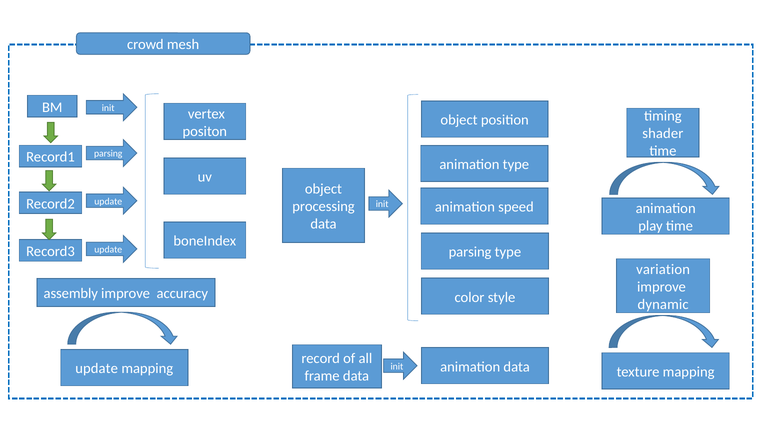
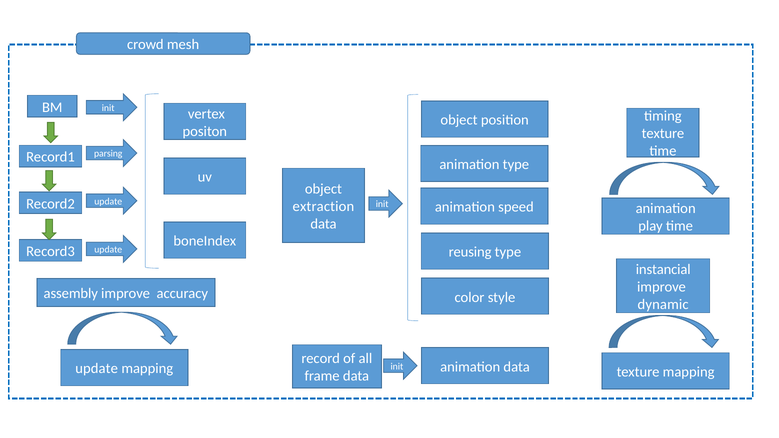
shader at (663, 134): shader -> texture
processing: processing -> extraction
parsing at (470, 252): parsing -> reusing
variation: variation -> instancial
